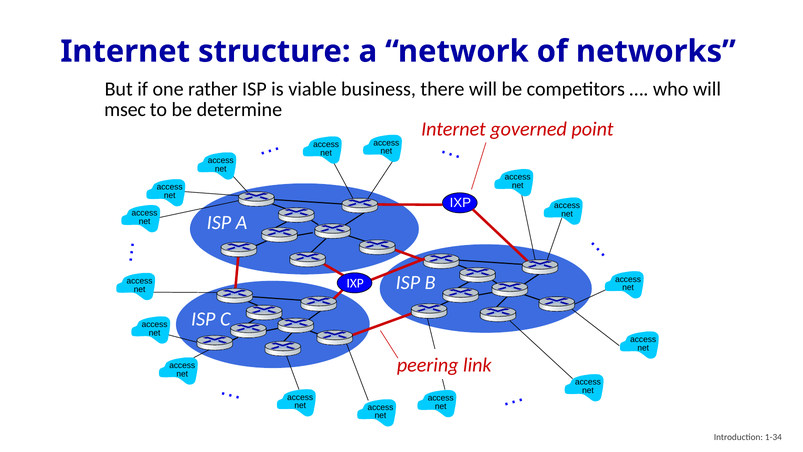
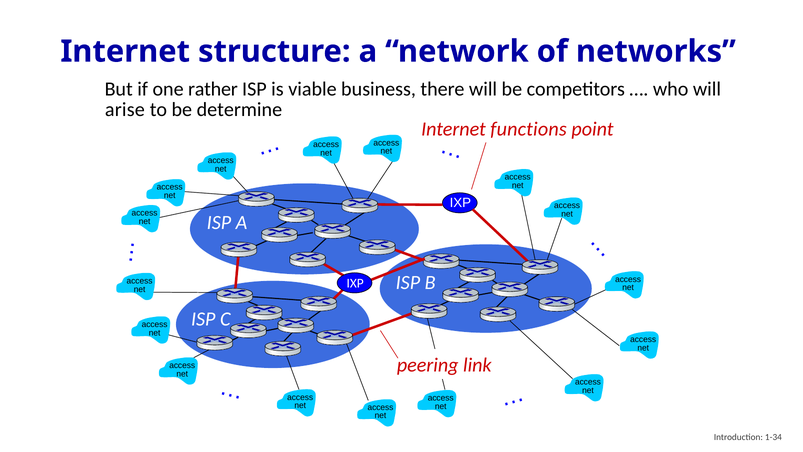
msec: msec -> arise
governed: governed -> functions
